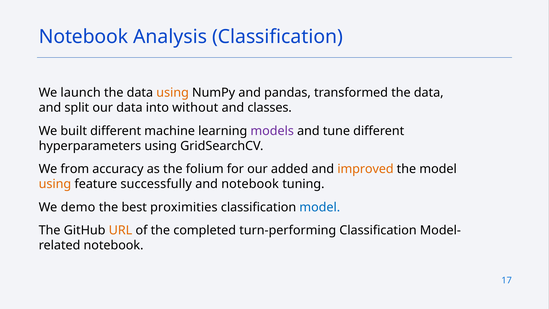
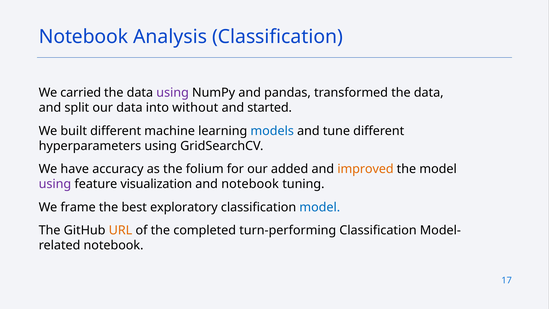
launch: launch -> carried
using at (173, 93) colour: orange -> purple
classes: classes -> started
models colour: purple -> blue
from: from -> have
using at (55, 184) colour: orange -> purple
successfully: successfully -> visualization
demo: demo -> frame
proximities: proximities -> exploratory
